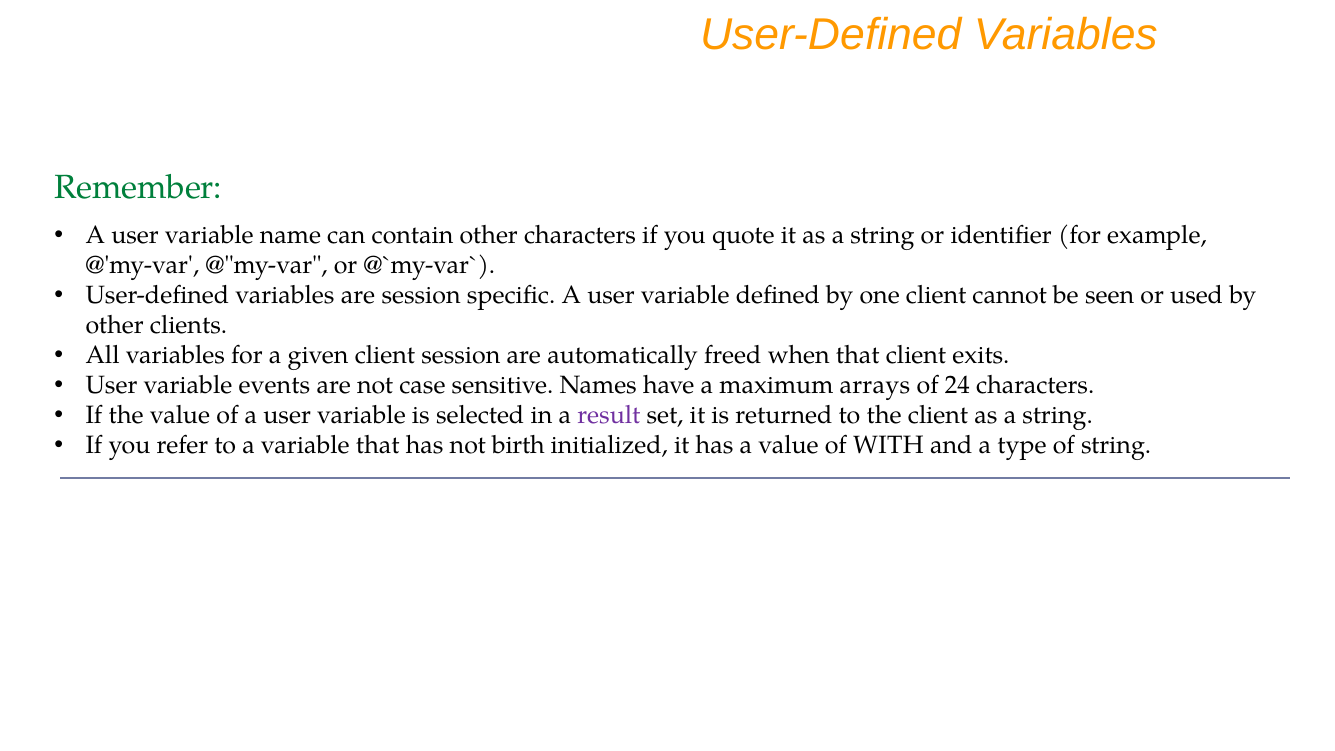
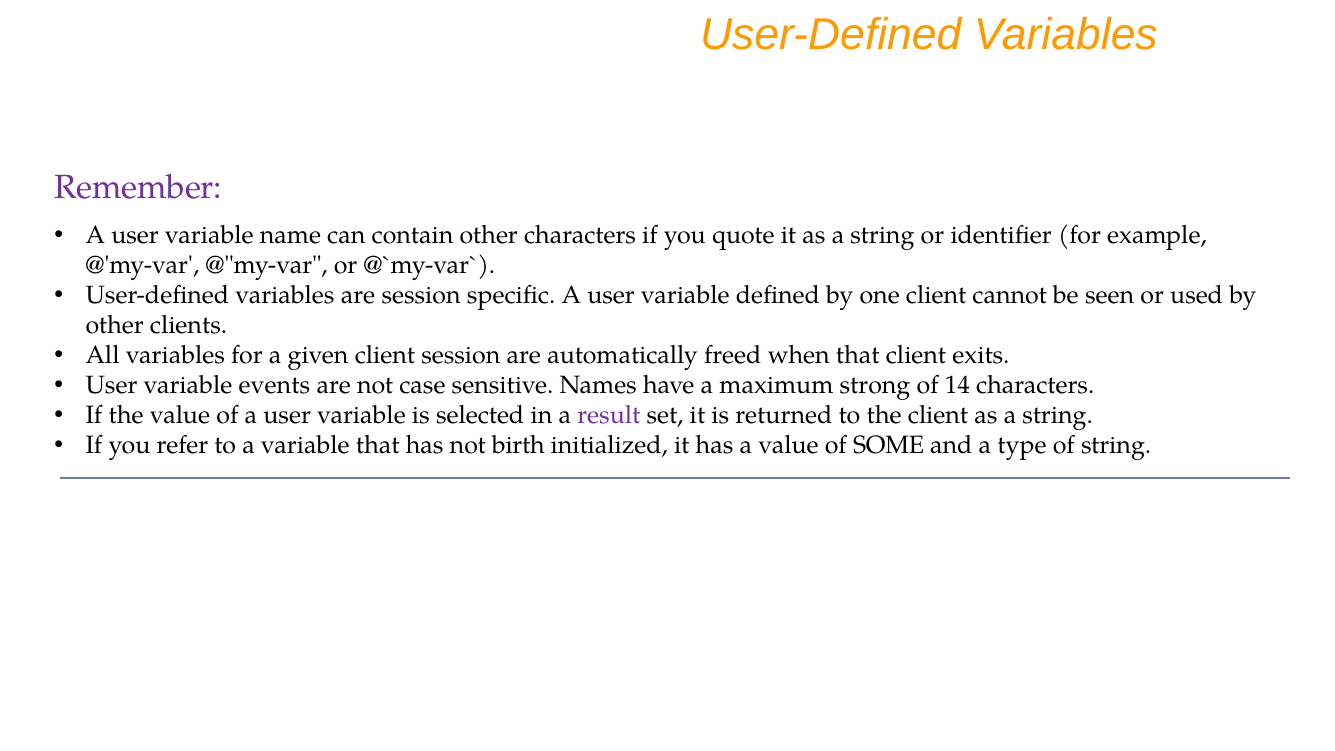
Remember colour: green -> purple
arrays: arrays -> strong
24: 24 -> 14
WITH: WITH -> SOME
